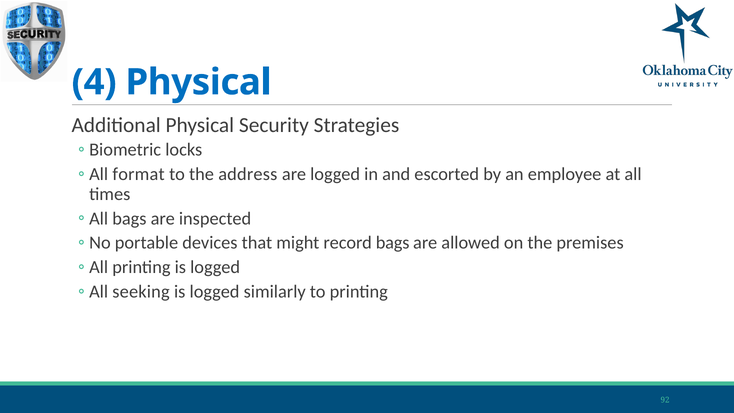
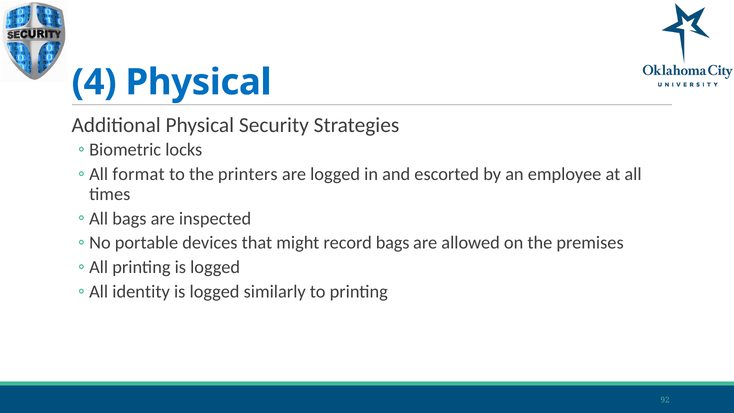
address: address -> printers
seeking: seeking -> identity
